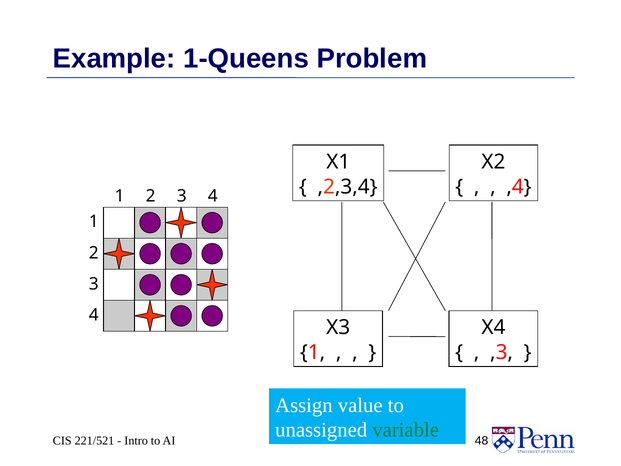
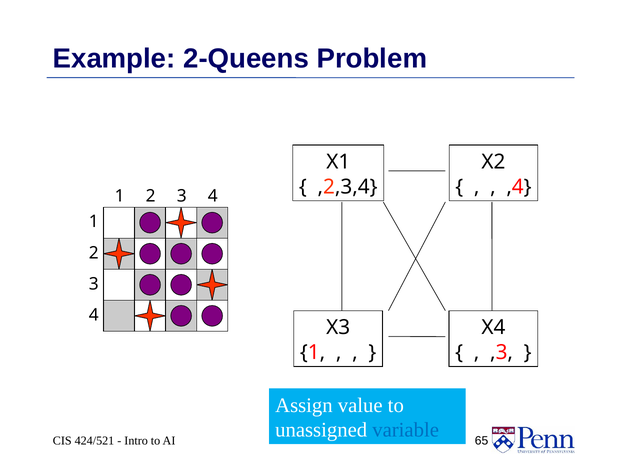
1-Queens: 1-Queens -> 2-Queens
variable colour: green -> blue
221/521: 221/521 -> 424/521
48: 48 -> 65
